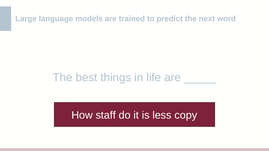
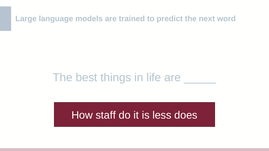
copy: copy -> does
